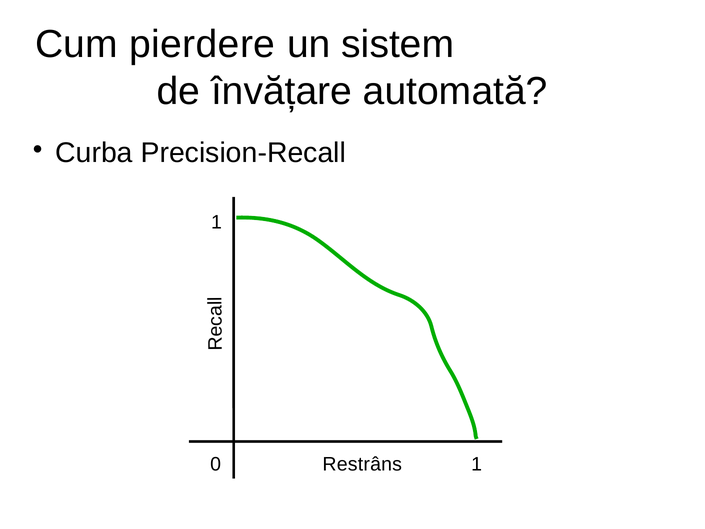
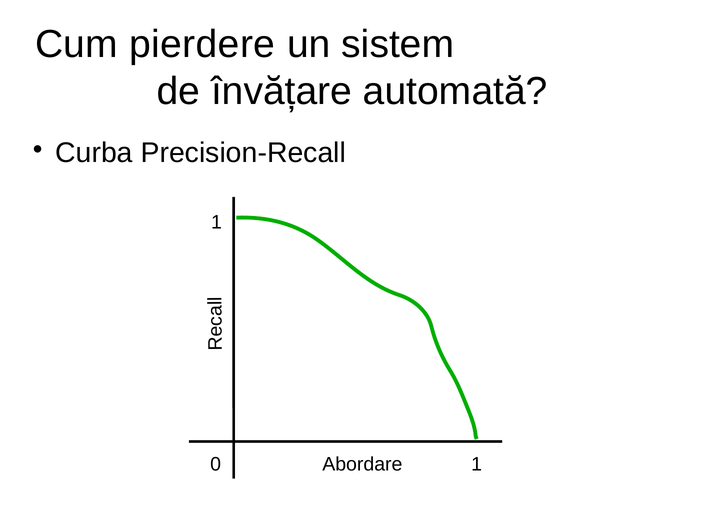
Restrâns: Restrâns -> Abordare
